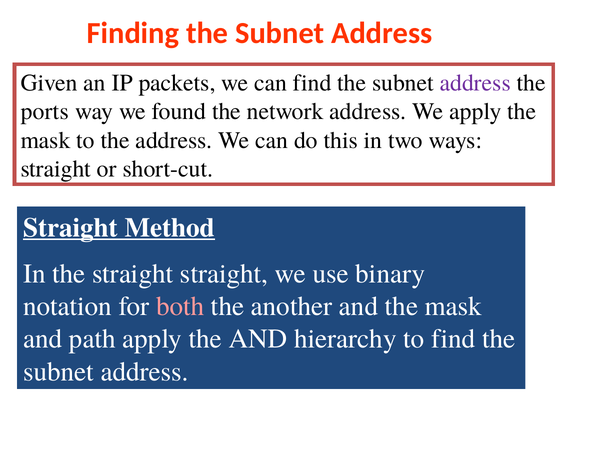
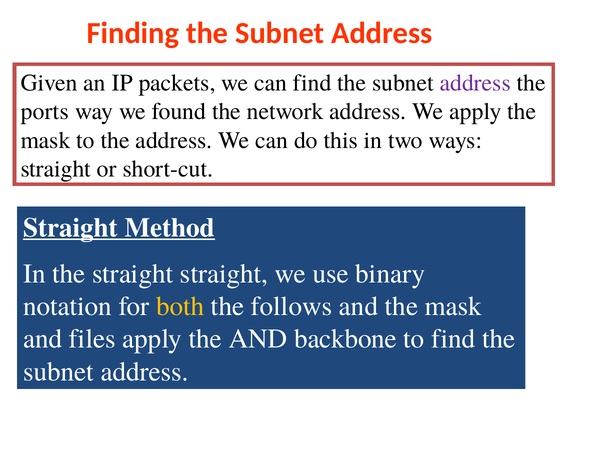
both colour: pink -> yellow
another: another -> follows
path: path -> files
hierarchy: hierarchy -> backbone
